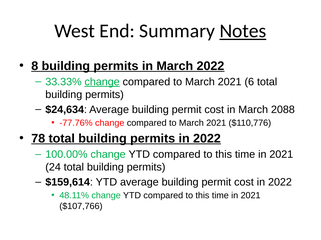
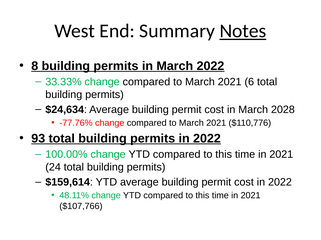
change at (102, 82) underline: present -> none
2088: 2088 -> 2028
78: 78 -> 93
